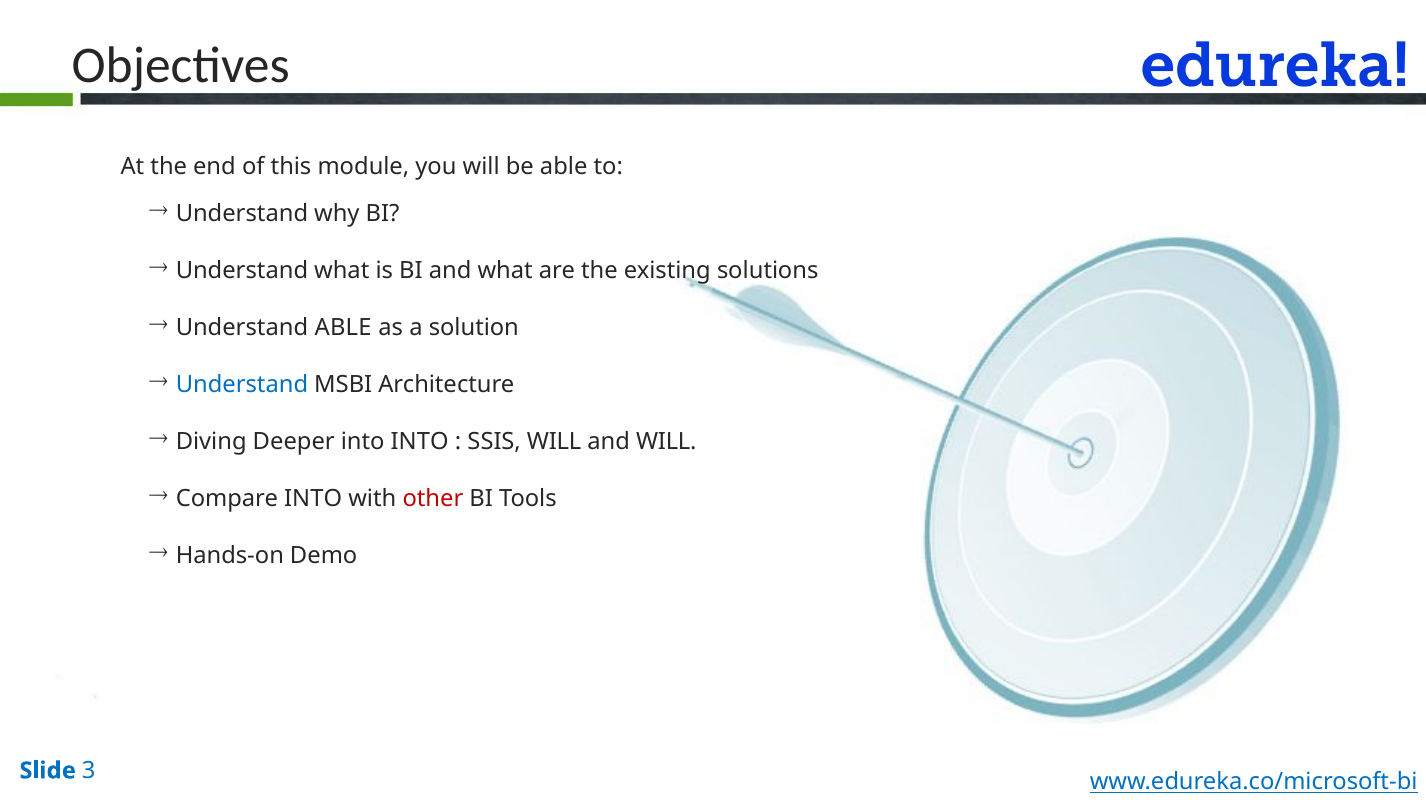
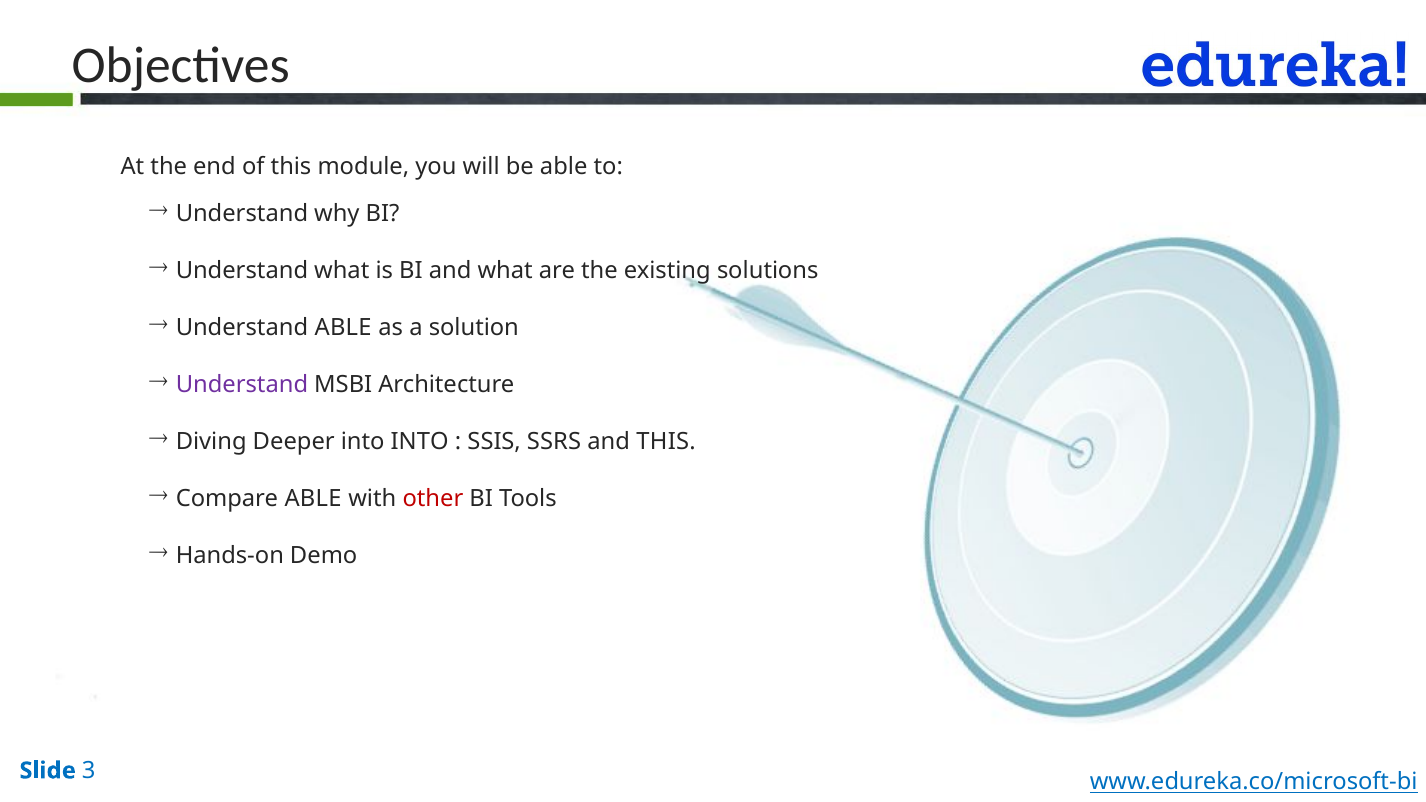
Understand at (242, 385) colour: blue -> purple
SSIS WILL: WILL -> SSRS
and WILL: WILL -> THIS
Compare INTO: INTO -> ABLE
